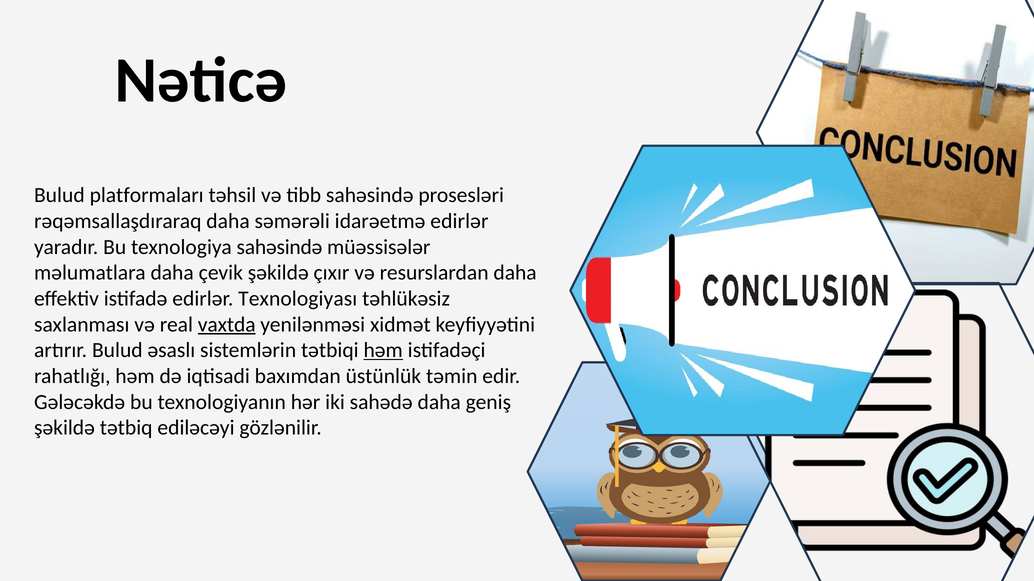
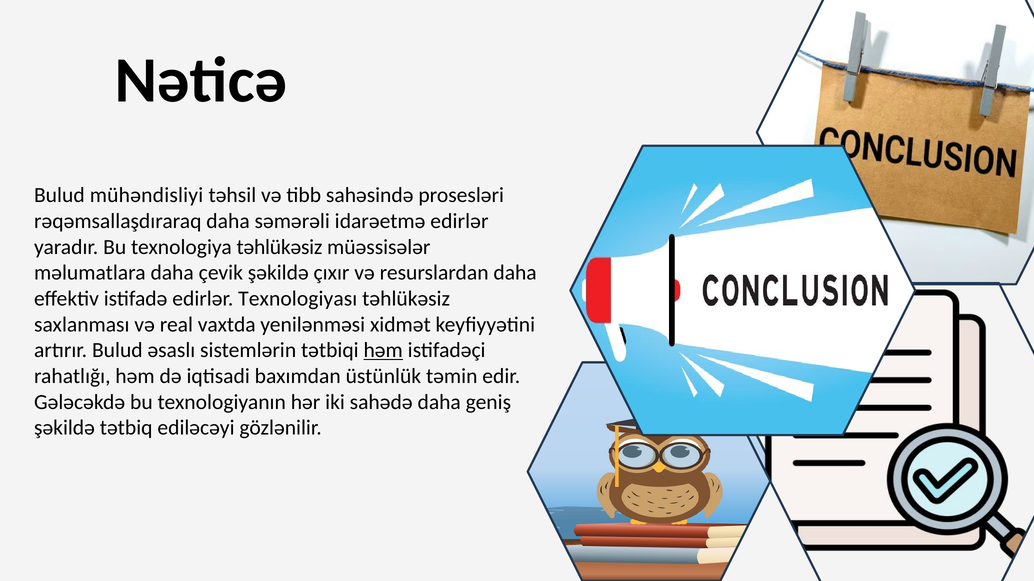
platformaları: platformaları -> mühəndisliyi
texnologiya sahəsində: sahəsində -> təhlükəsiz
vaxtda underline: present -> none
